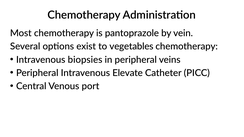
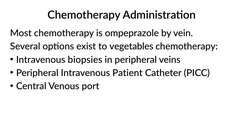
pantoprazole: pantoprazole -> ompeprazole
Elevate: Elevate -> Patient
